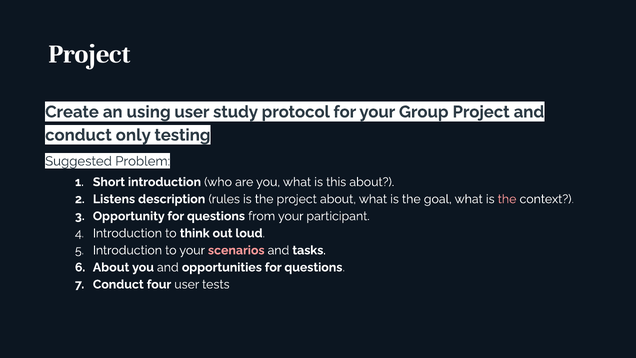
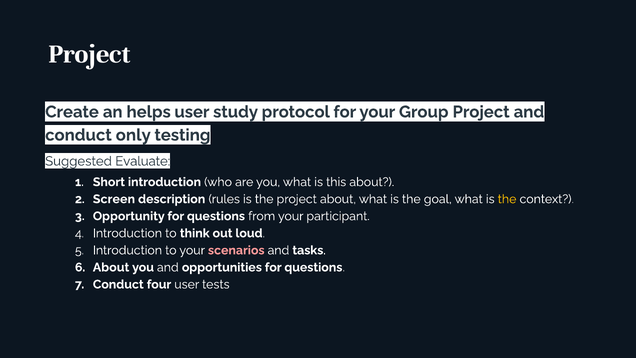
using: using -> helps
Problem: Problem -> Evaluate
Listens: Listens -> Screen
the at (507, 199) colour: pink -> yellow
